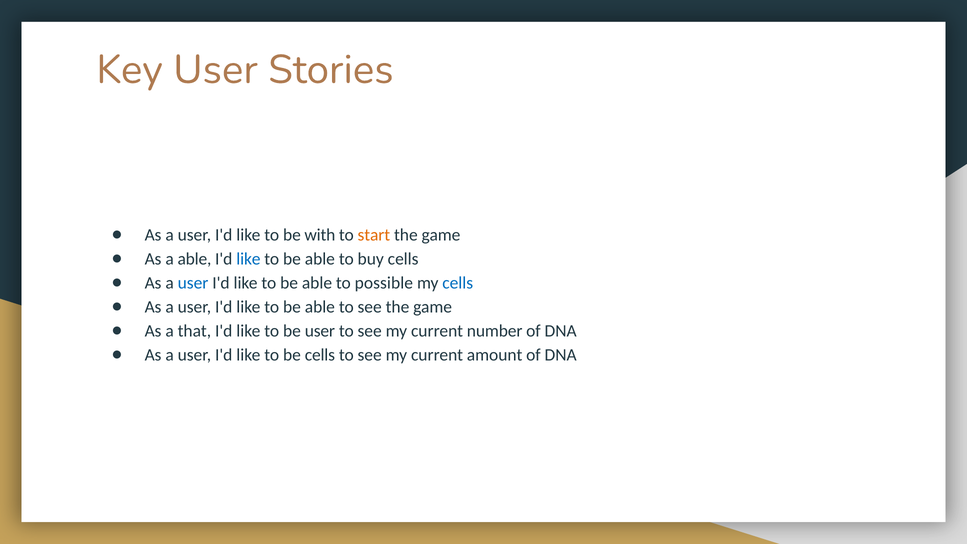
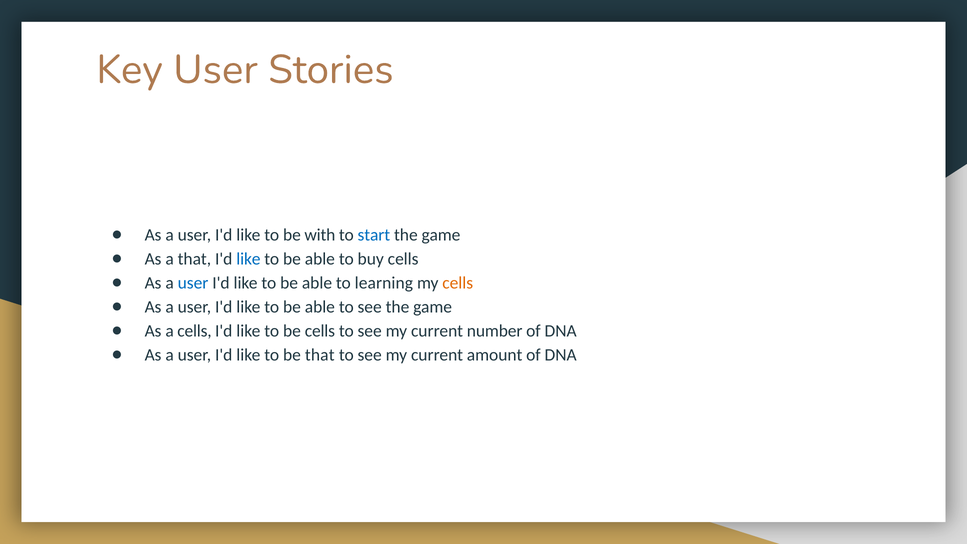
start colour: orange -> blue
a able: able -> that
possible: possible -> learning
cells at (458, 283) colour: blue -> orange
a that: that -> cells
be user: user -> cells
be cells: cells -> that
